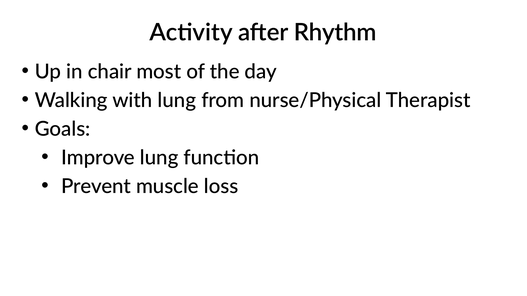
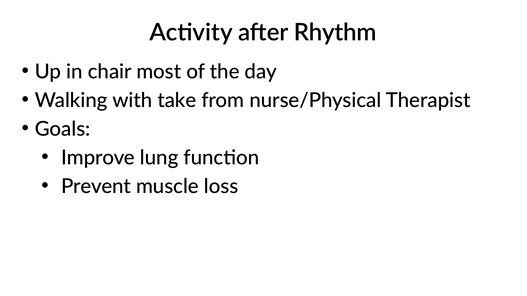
with lung: lung -> take
